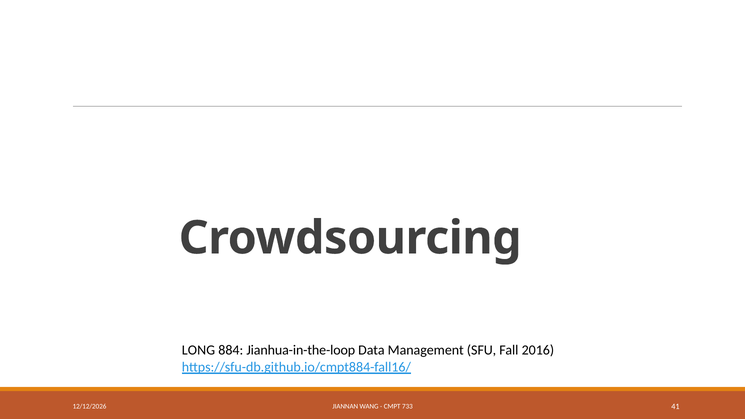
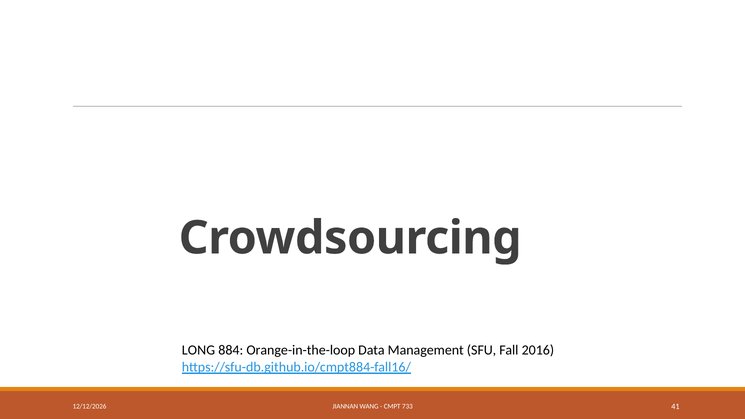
Jianhua-in-the-loop: Jianhua-in-the-loop -> Orange-in-the-loop
